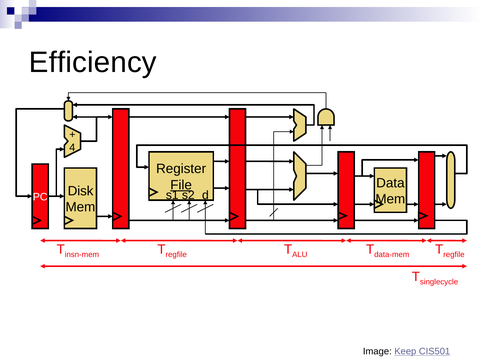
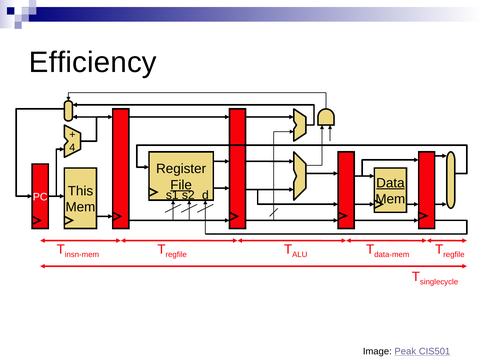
Data underline: none -> present
Disk: Disk -> This
Keep: Keep -> Peak
